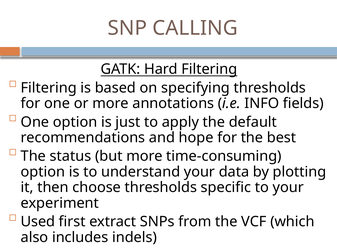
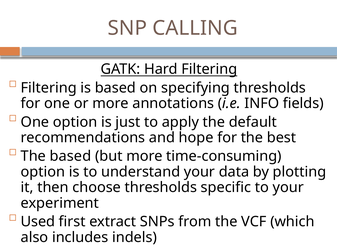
The status: status -> based
